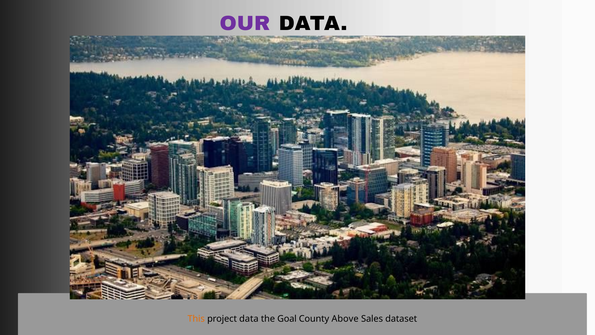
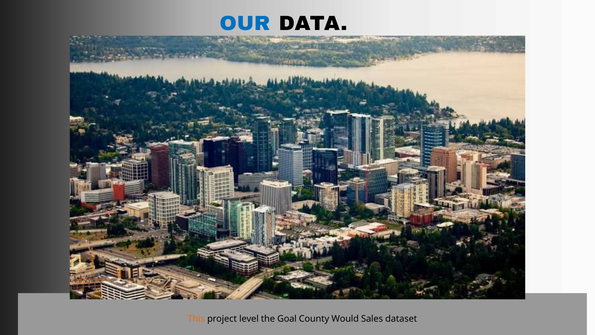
OUR colour: purple -> blue
project data: data -> level
Above: Above -> Would
